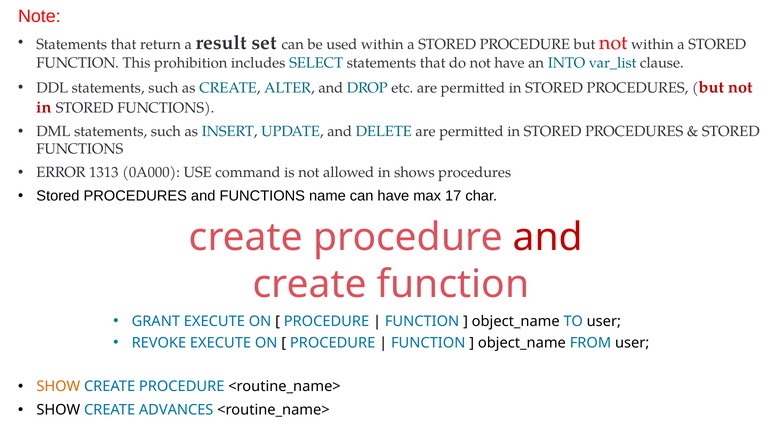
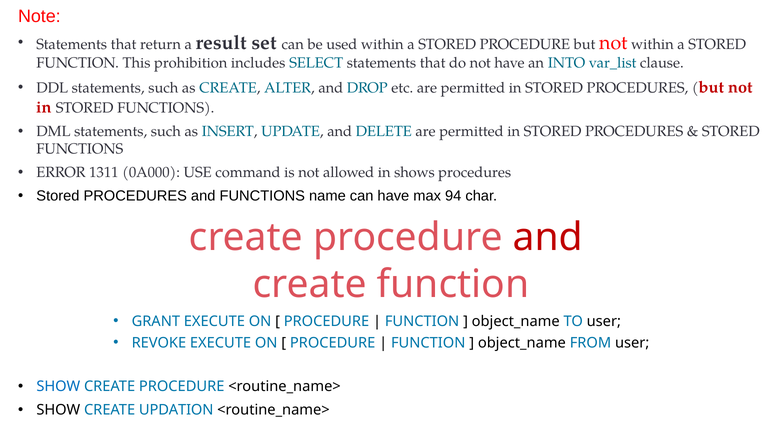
1313: 1313 -> 1311
17: 17 -> 94
SHOW at (58, 386) colour: orange -> blue
ADVANCES: ADVANCES -> UPDATION
